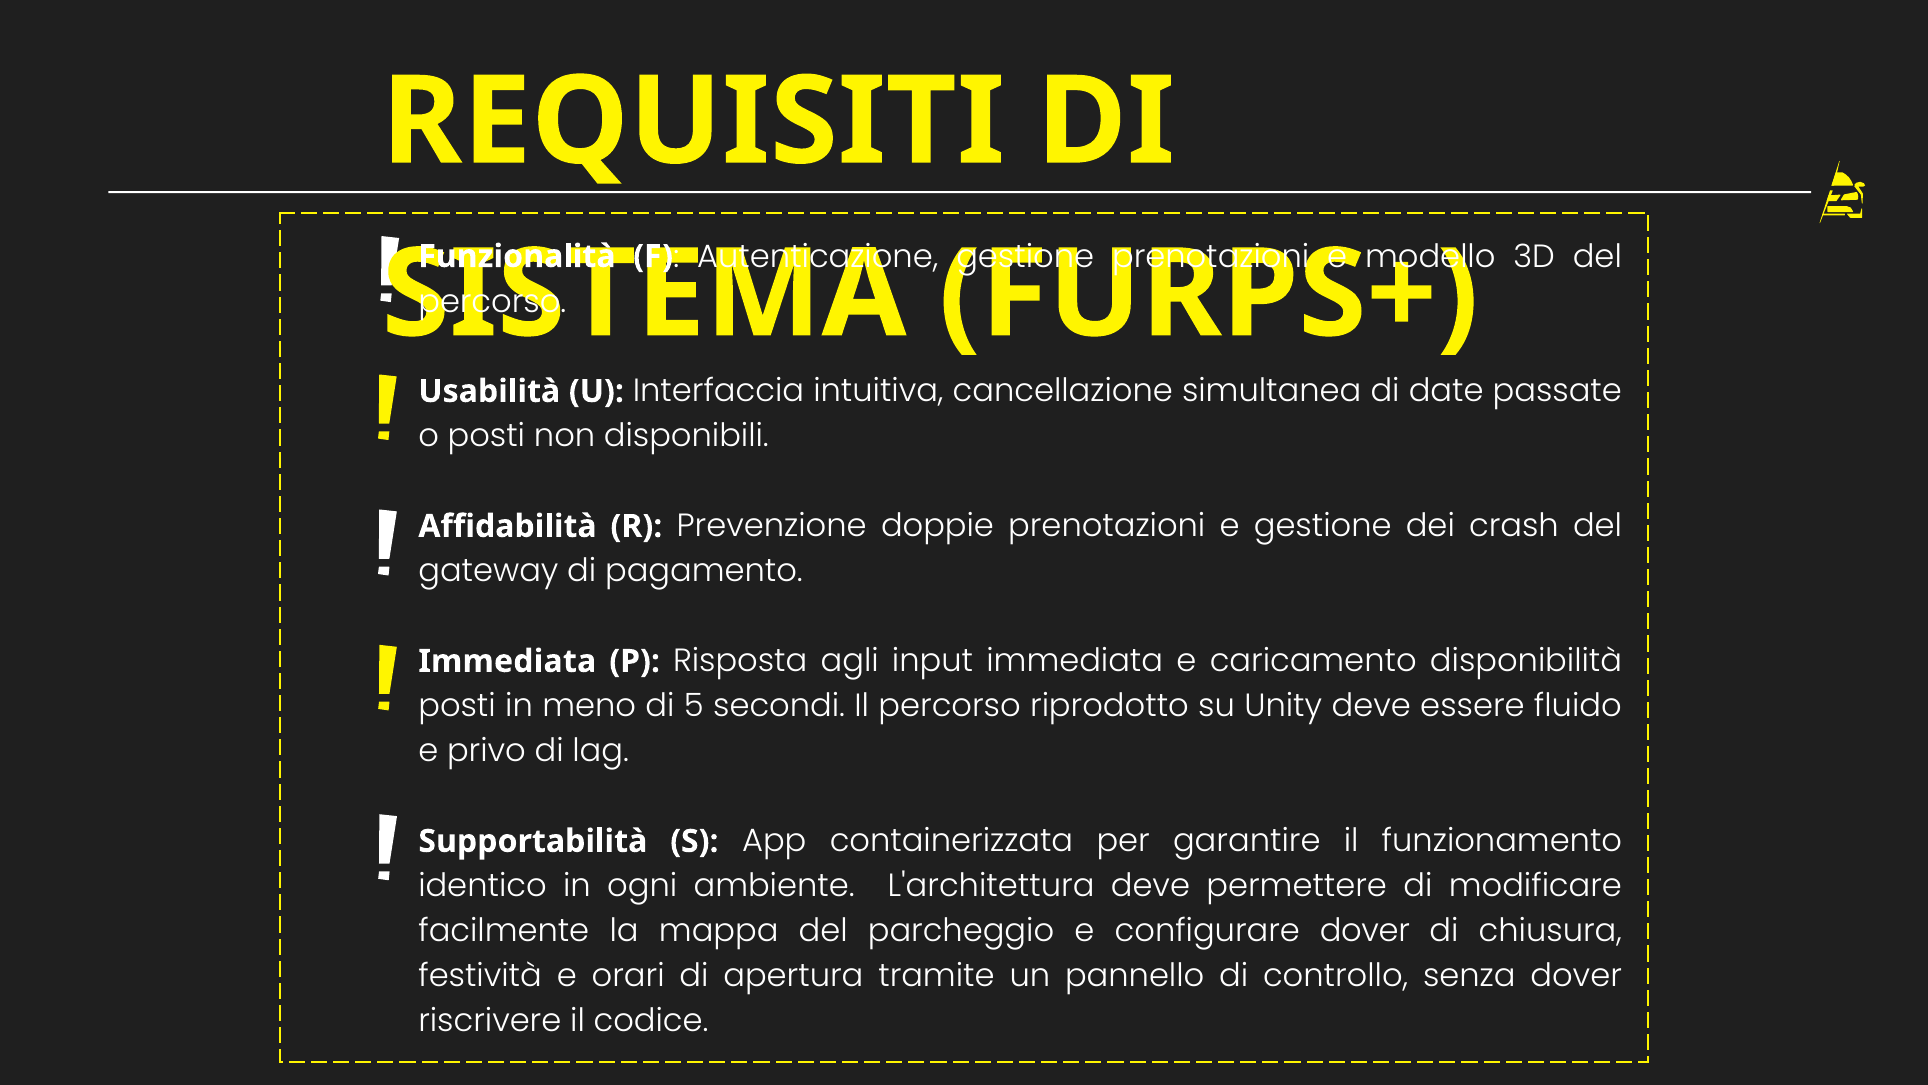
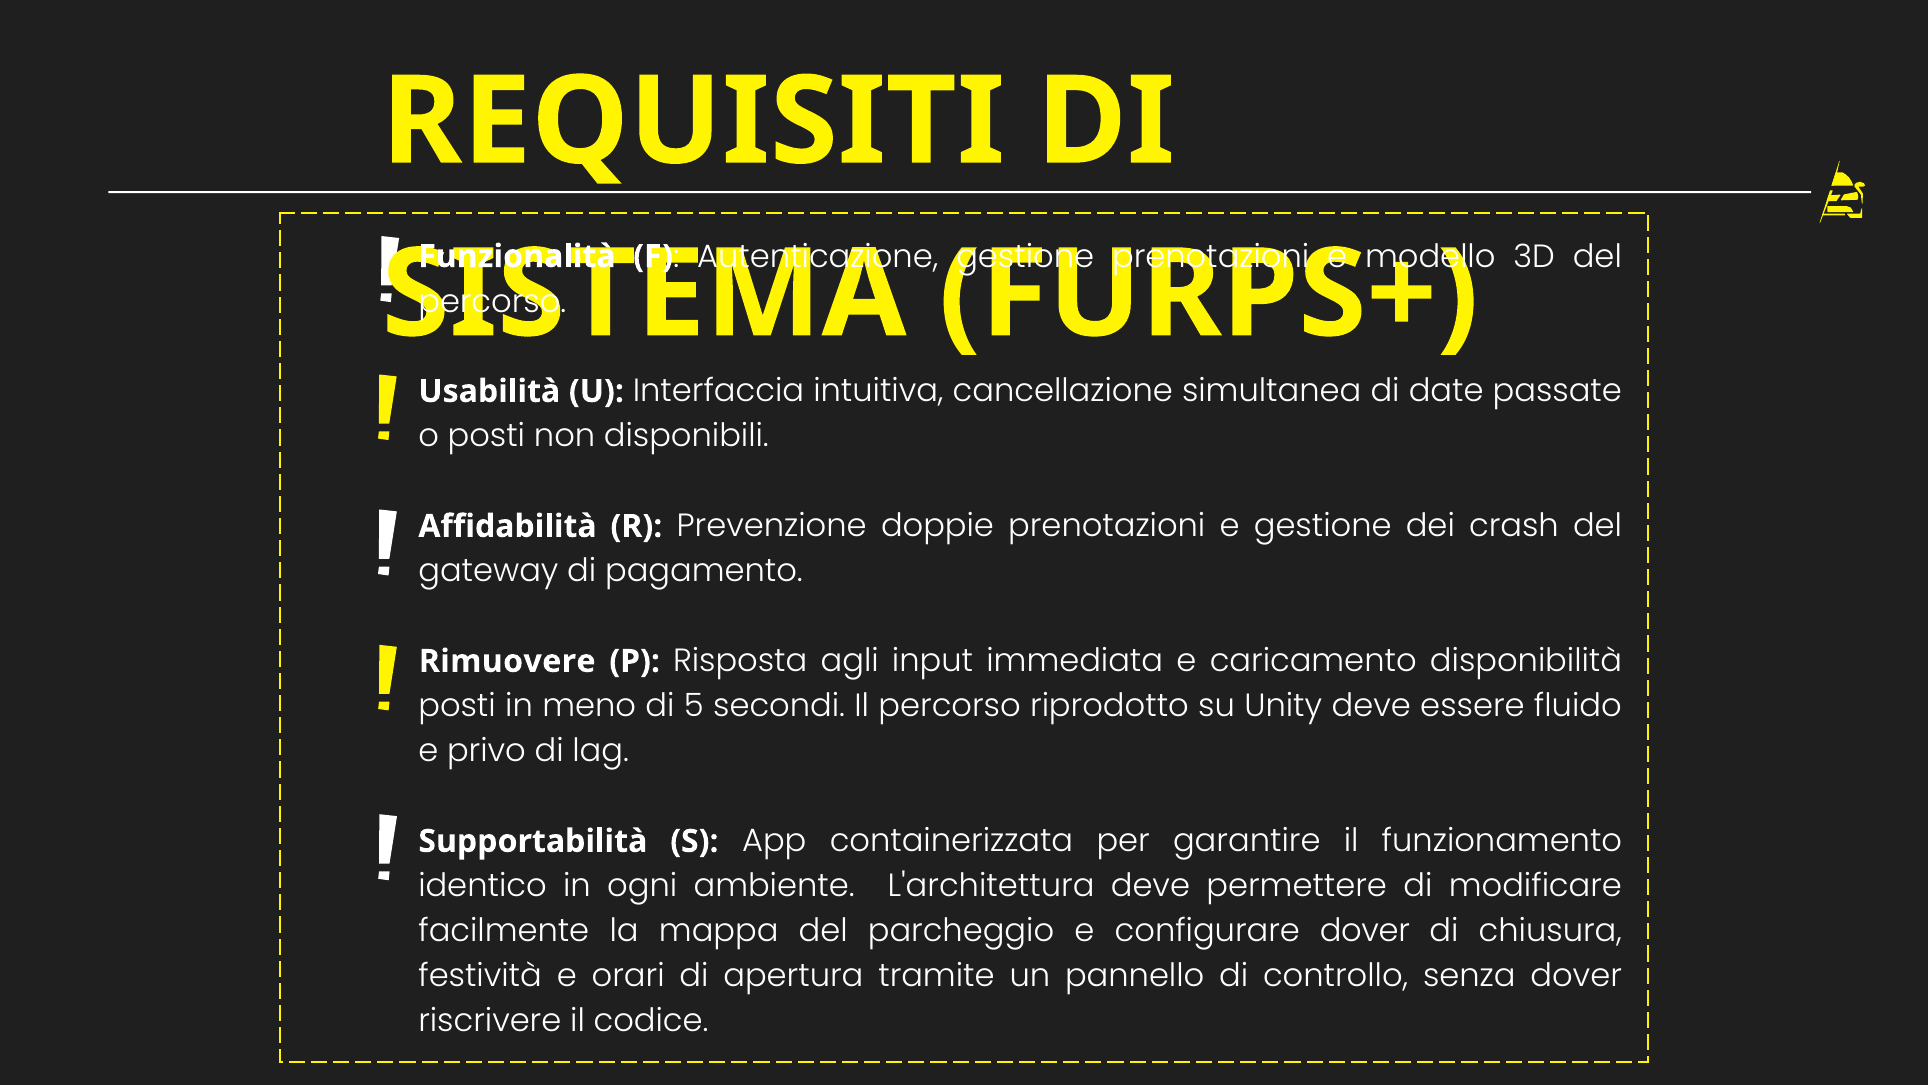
Immediata at (507, 661): Immediata -> Rimuovere
